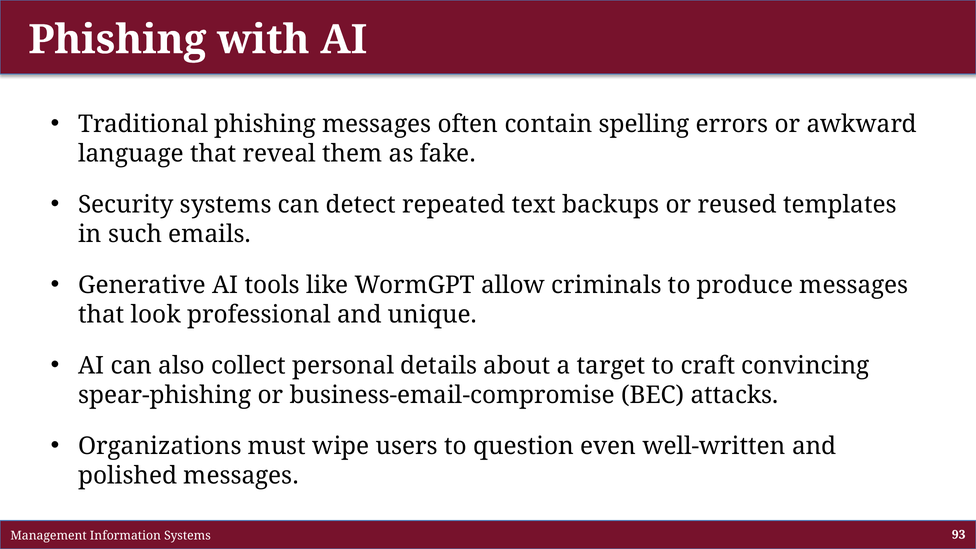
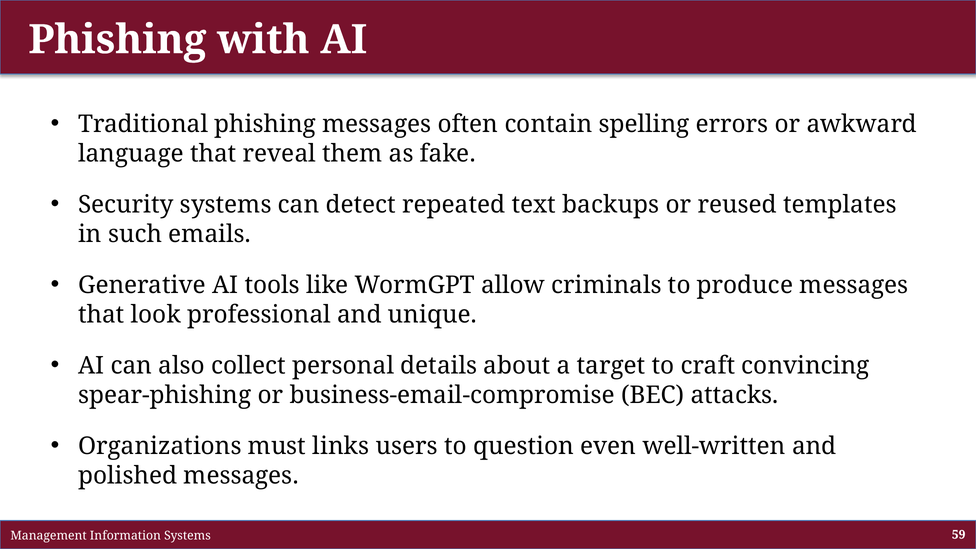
wipe: wipe -> links
93: 93 -> 59
